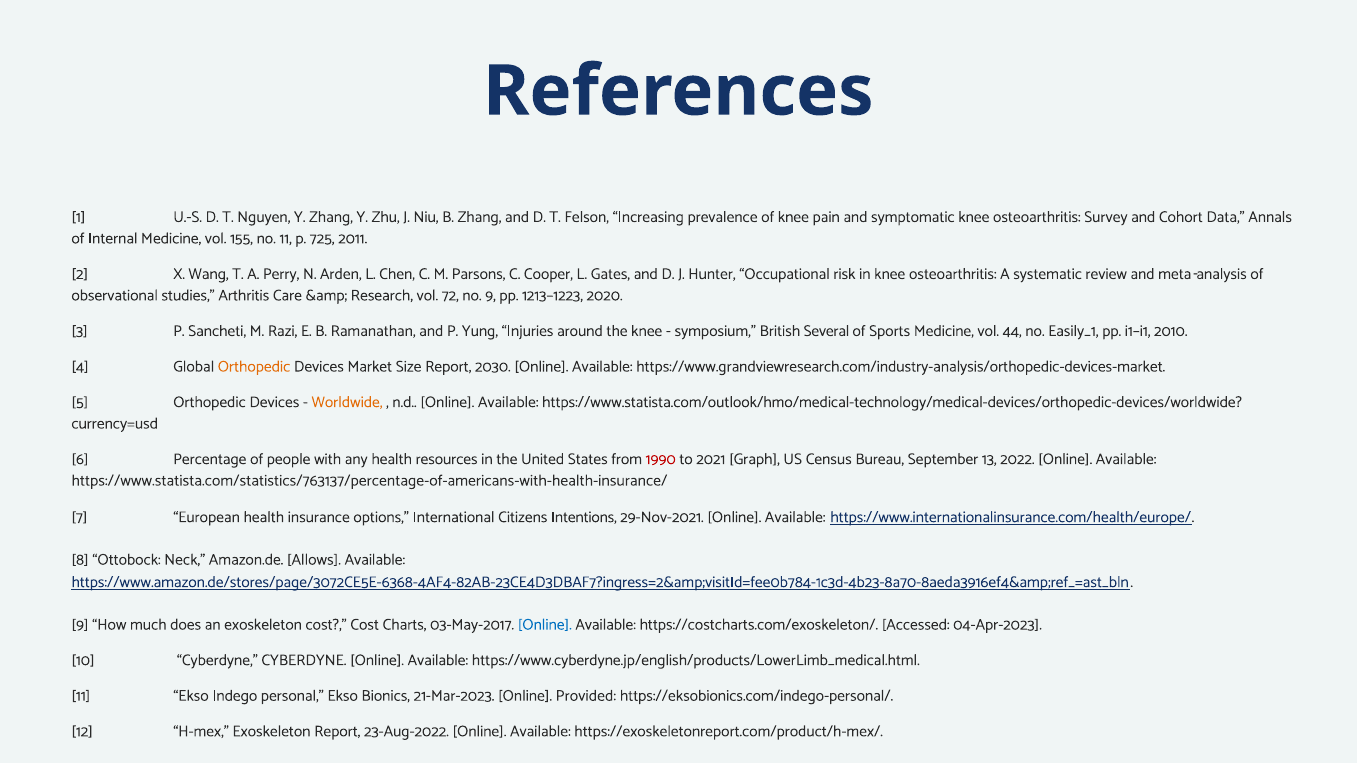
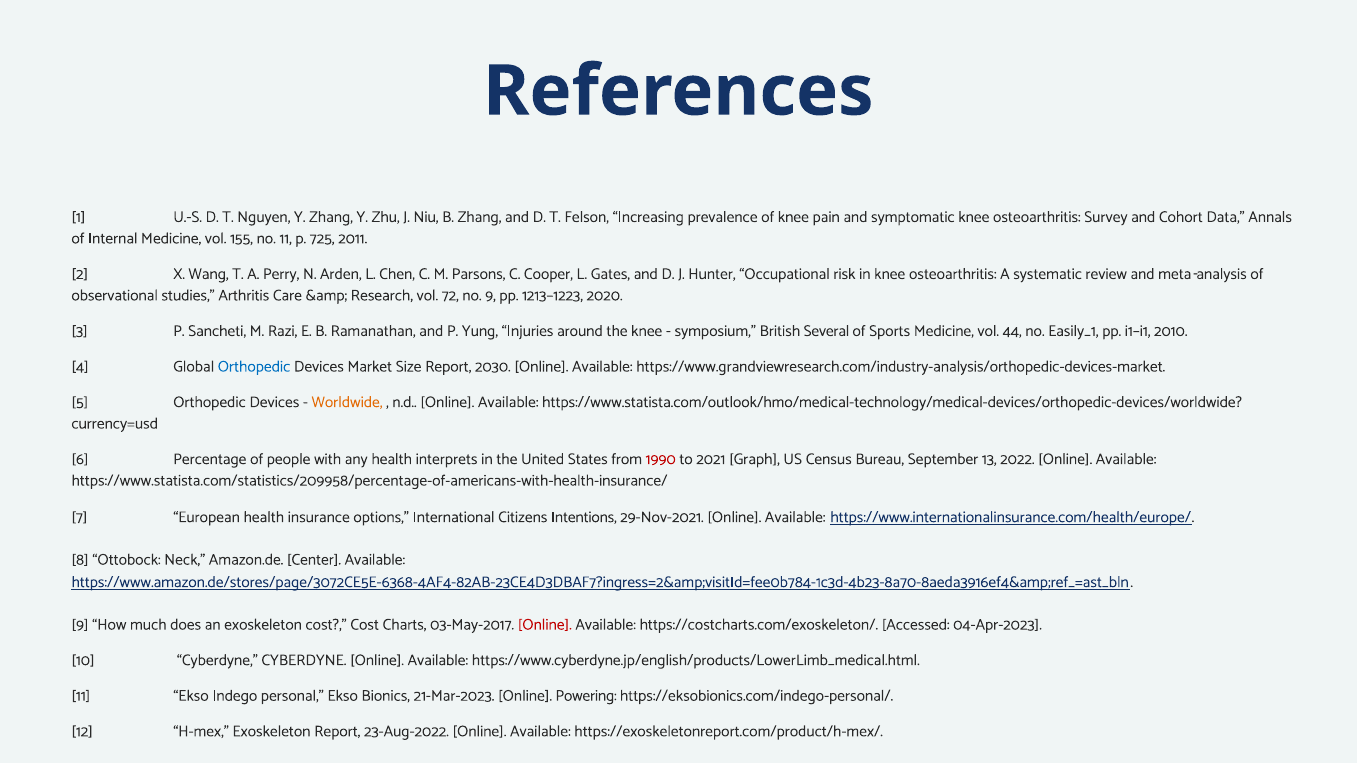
Orthopedic at (254, 367) colour: orange -> blue
resources: resources -> interprets
https://www.statista.com/statistics/763137/percentage-of-americans-with-health-insurance/: https://www.statista.com/statistics/763137/percentage-of-americans-with-health-insurance/ -> https://www.statista.com/statistics/209958/percentage-of-americans-with-health-insurance/
Allows: Allows -> Center
Online at (545, 625) colour: blue -> red
Provided: Provided -> Powering
